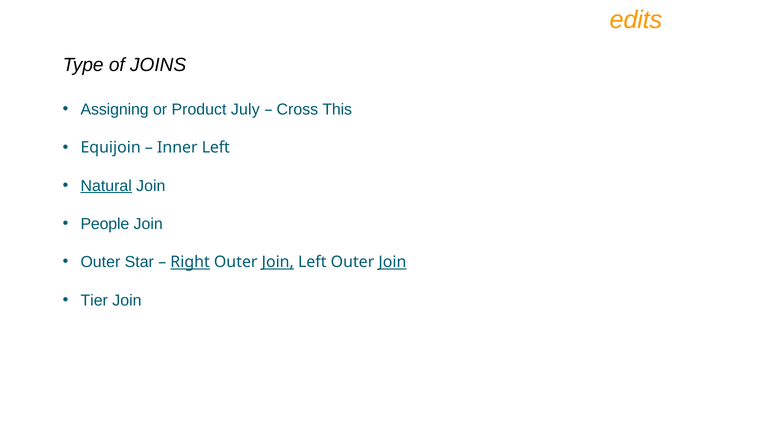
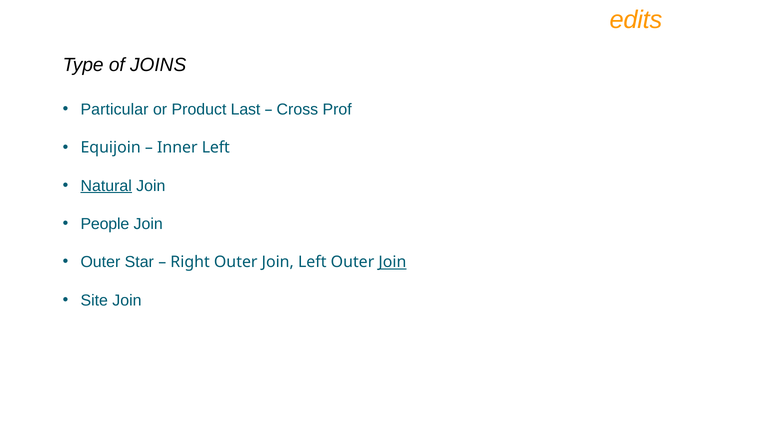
Assigning: Assigning -> Particular
July: July -> Last
This: This -> Prof
Right underline: present -> none
Join at (278, 262) underline: present -> none
Tier: Tier -> Site
